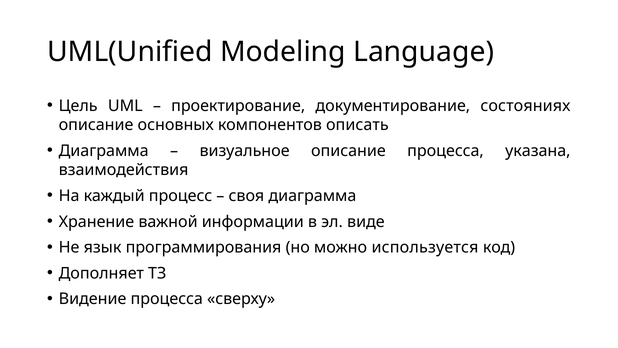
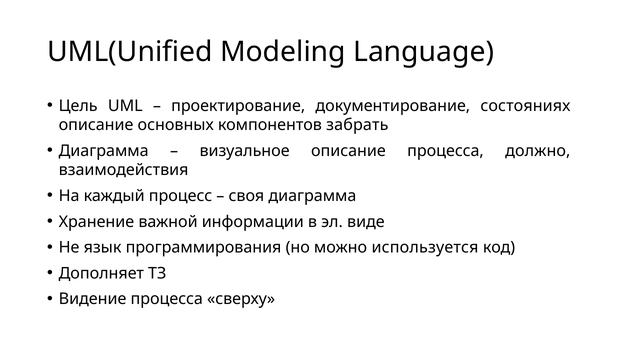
описать: описать -> забрать
указана: указана -> должно
